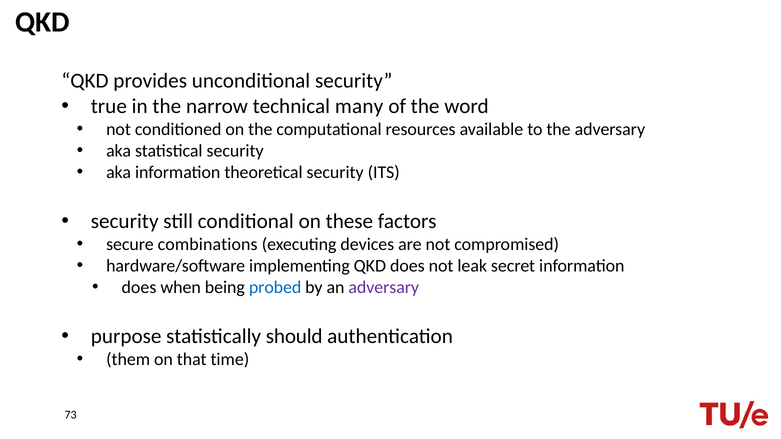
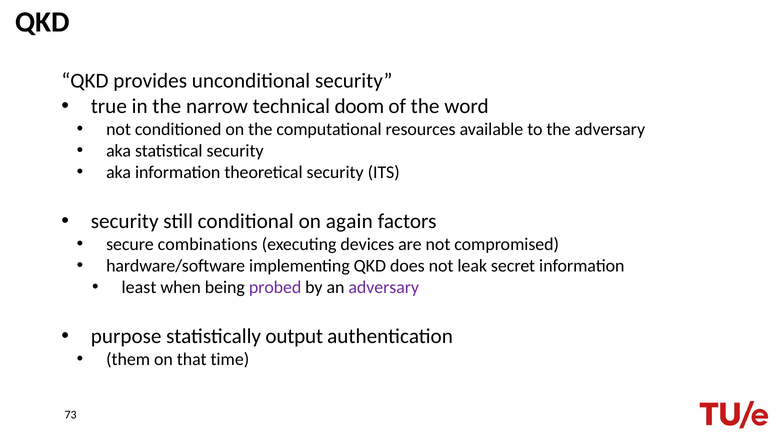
many: many -> doom
these: these -> again
does at (139, 287): does -> least
probed colour: blue -> purple
should: should -> output
